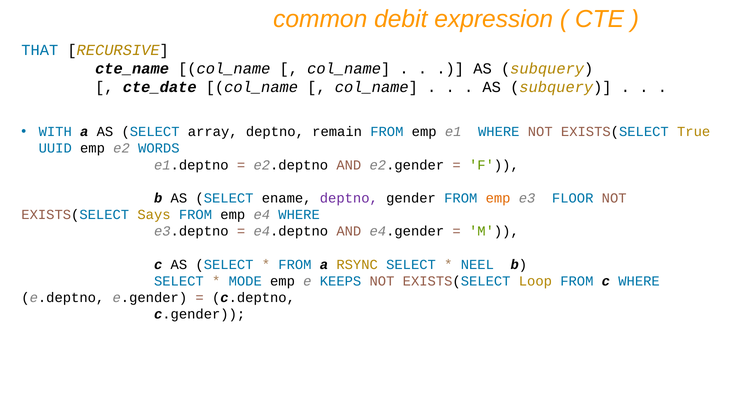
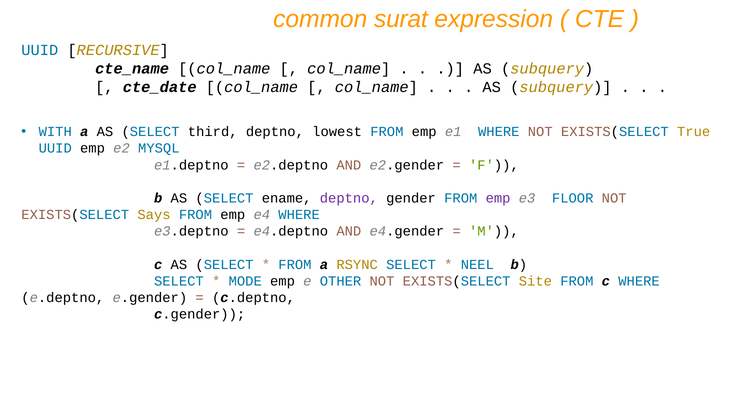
debit: debit -> surat
THAT at (40, 50): THAT -> UUID
array: array -> third
remain: remain -> lowest
WORDS: WORDS -> MYSQL
emp at (498, 198) colour: orange -> purple
KEEPS: KEEPS -> OTHER
Loop: Loop -> Site
